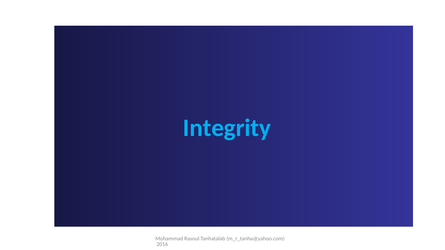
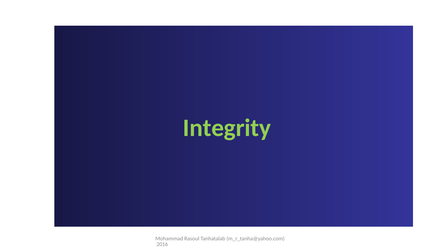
Integrity colour: light blue -> light green
